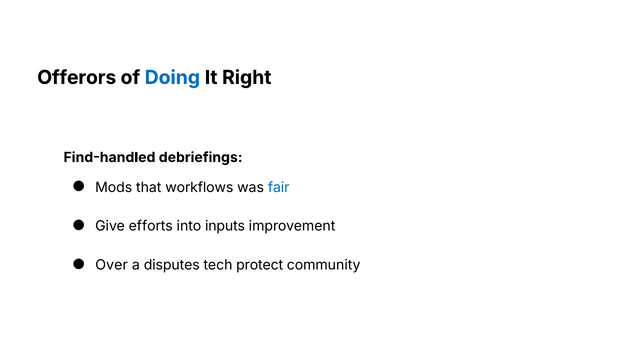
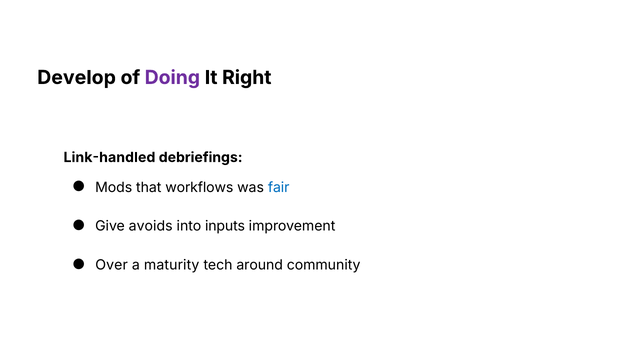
Offerors: Offerors -> Develop
Doing colour: blue -> purple
Find-handled: Find-handled -> Link-handled
efforts: efforts -> avoids
disputes: disputes -> maturity
protect: protect -> around
